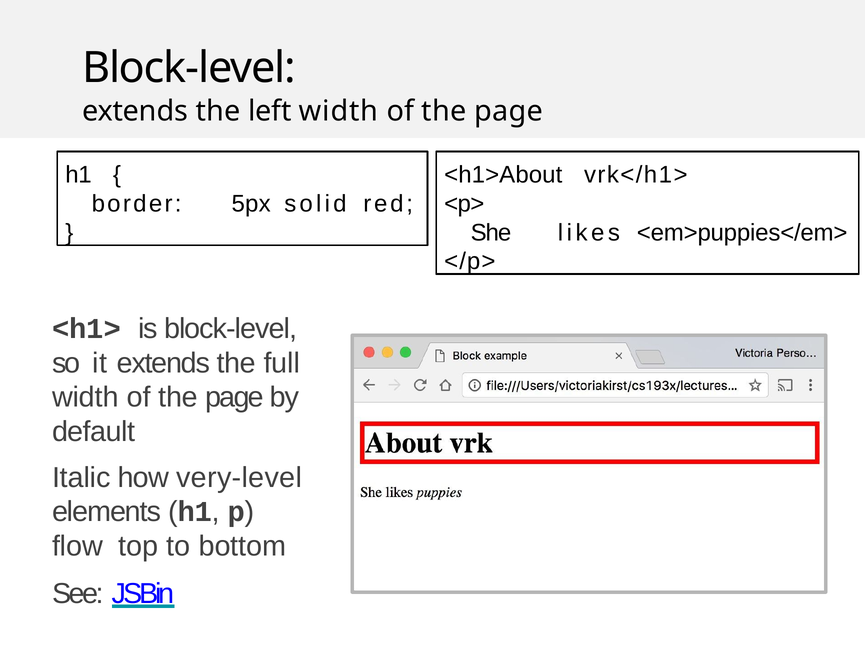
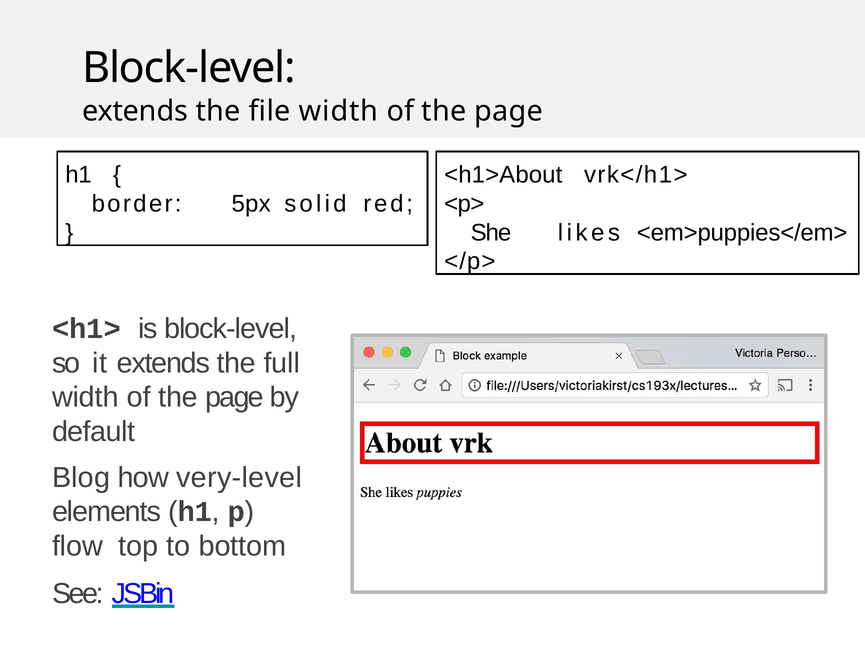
left: left -> file
Italic: Italic -> Blog
